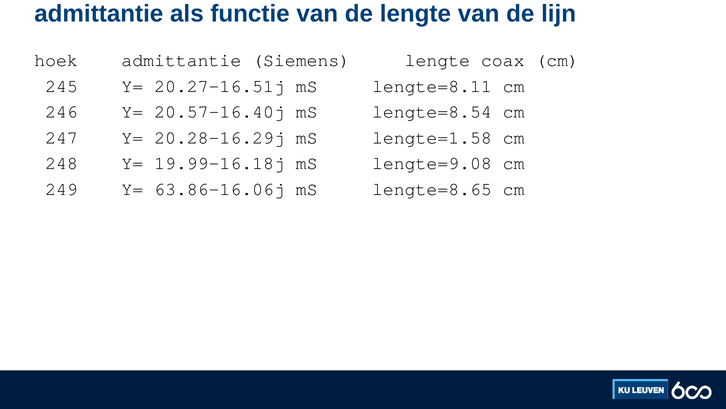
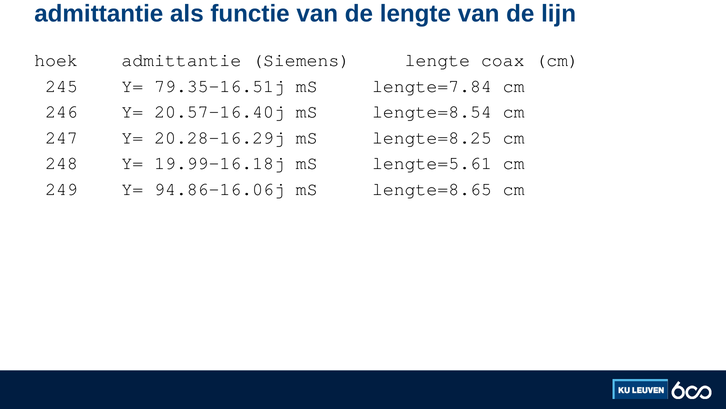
20.27-16.51j: 20.27-16.51j -> 79.35-16.51j
lengte=8.11: lengte=8.11 -> lengte=7.84
lengte=1.58: lengte=1.58 -> lengte=8.25
lengte=9.08: lengte=9.08 -> lengte=5.61
63.86-16.06j: 63.86-16.06j -> 94.86-16.06j
